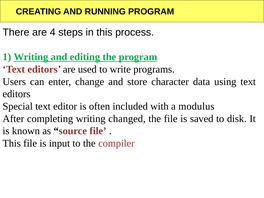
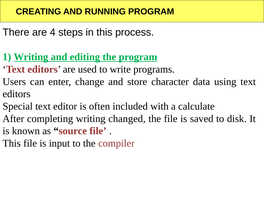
modulus: modulus -> calculate
